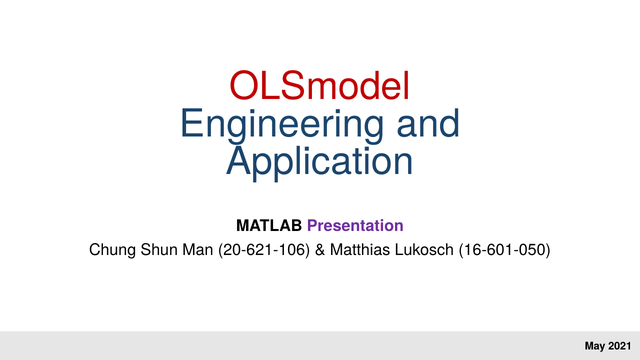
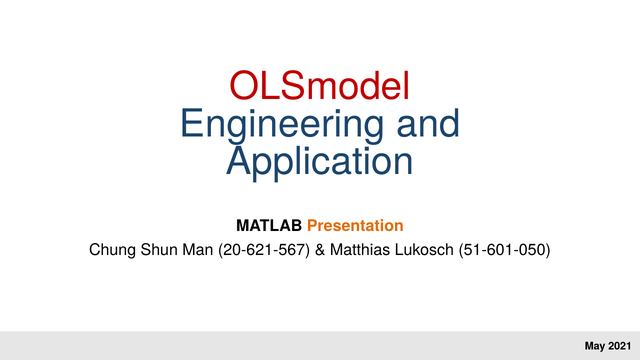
Presentation colour: purple -> orange
20-621-106: 20-621-106 -> 20-621-567
16-601-050: 16-601-050 -> 51-601-050
